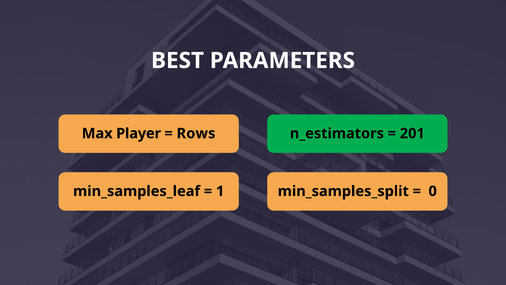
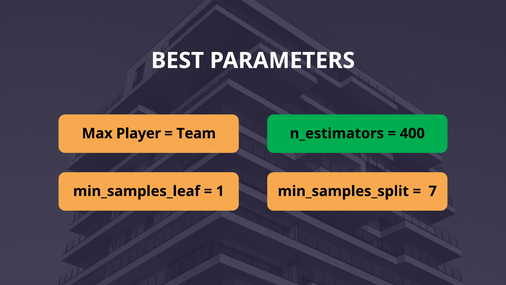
Rows: Rows -> Team
201: 201 -> 400
0: 0 -> 7
